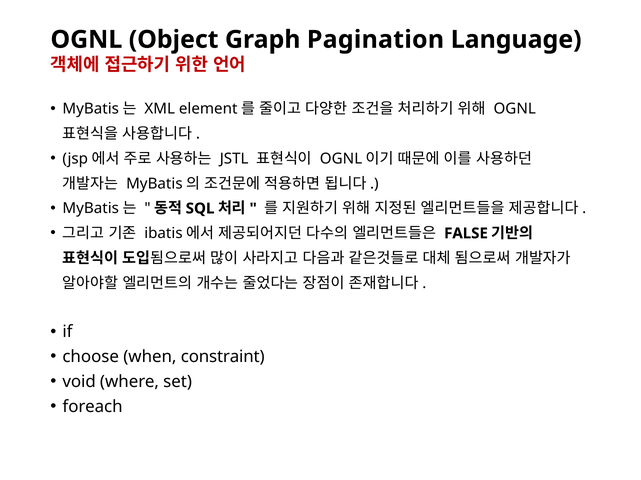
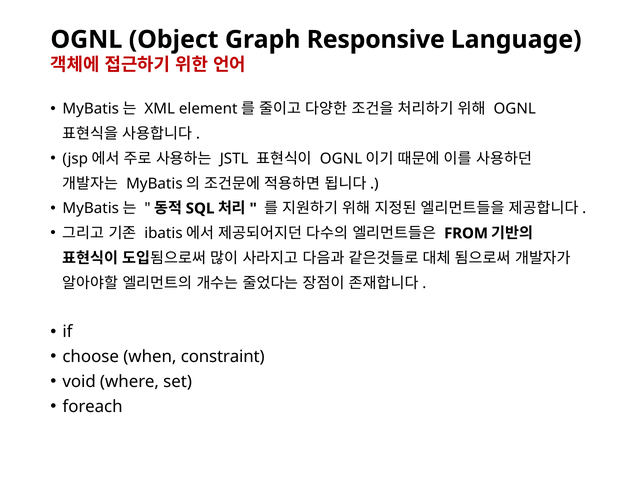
Pagination: Pagination -> Responsive
FALSE: FALSE -> FROM
